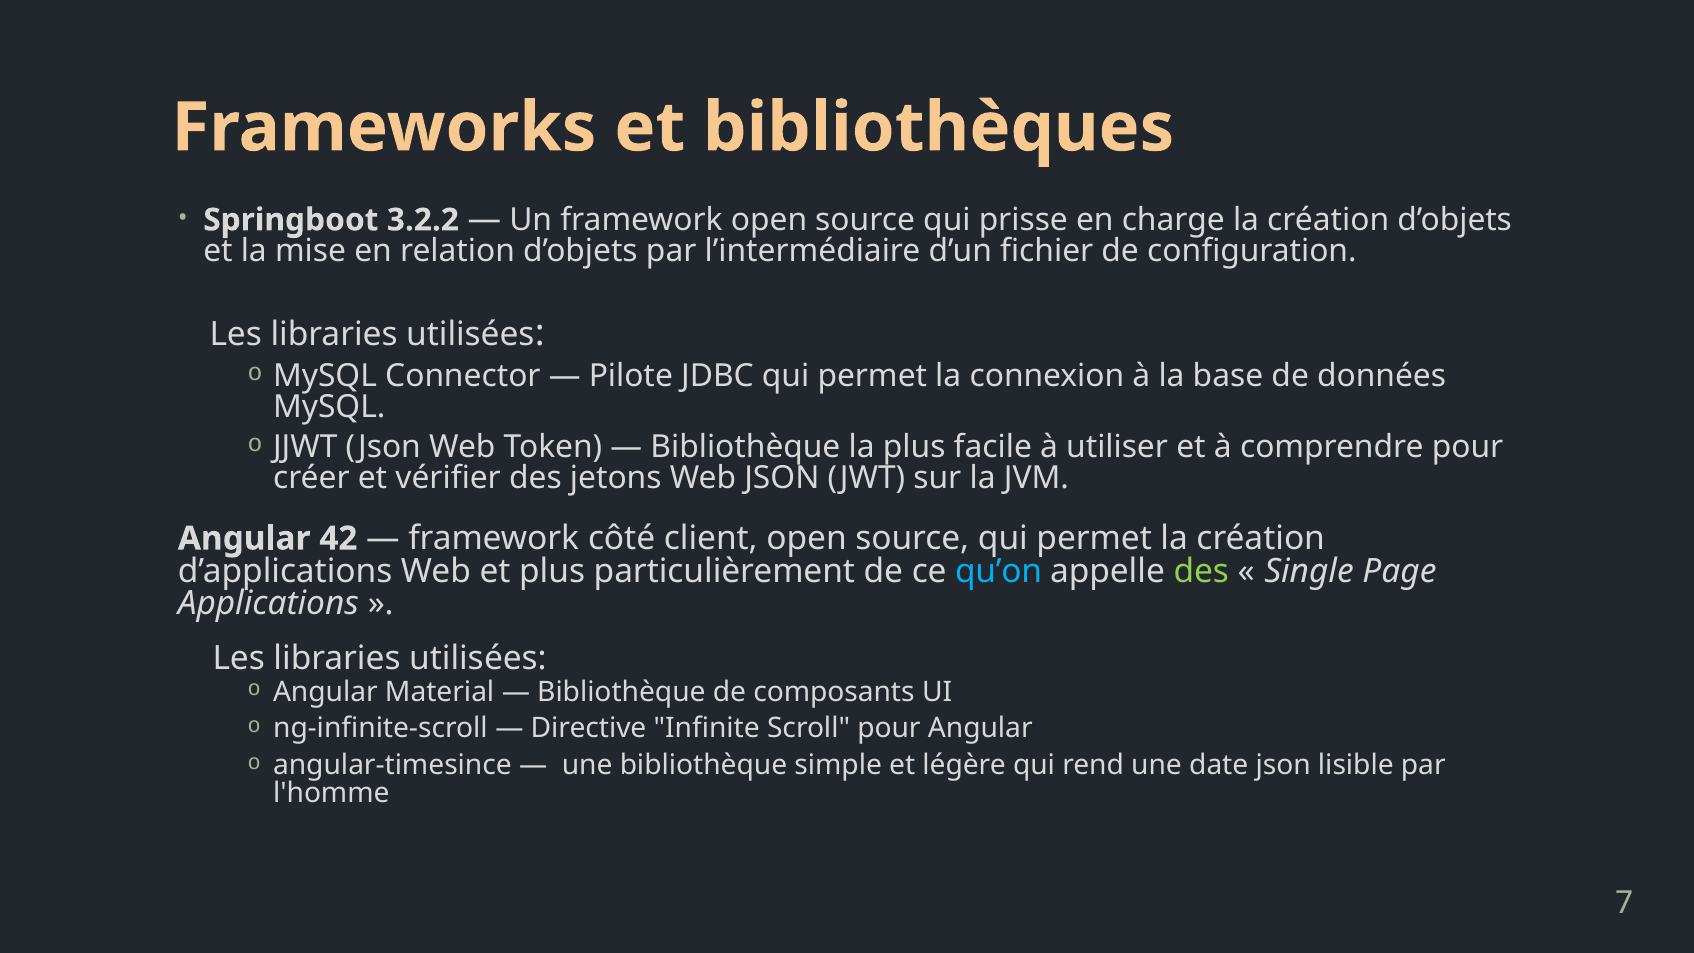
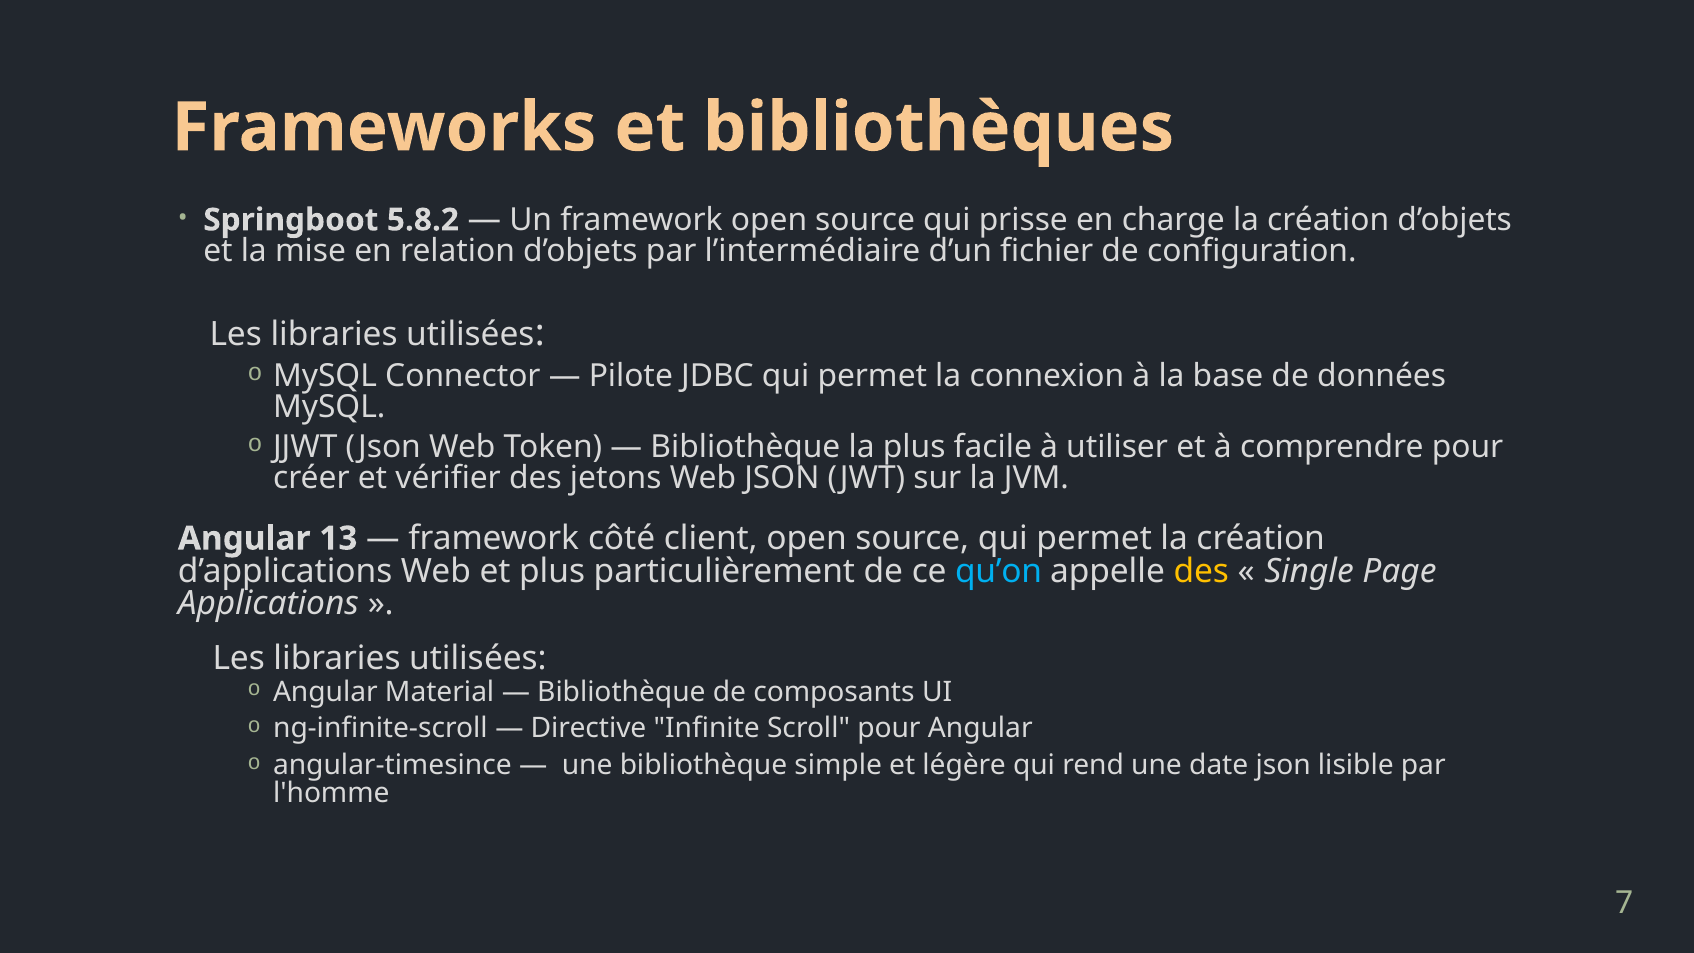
3.2.2: 3.2.2 -> 5.8.2
42: 42 -> 13
des at (1201, 571) colour: light green -> yellow
